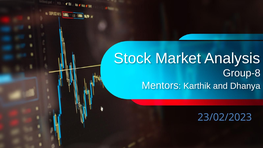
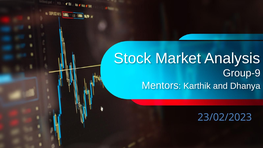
Group-8: Group-8 -> Group-9
